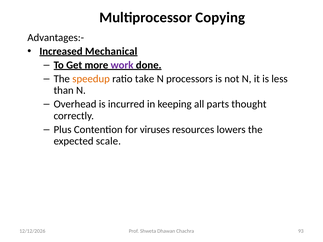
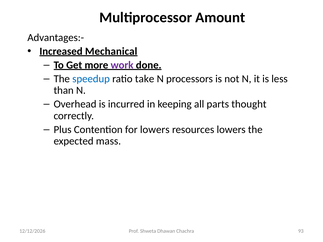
Copying: Copying -> Amount
speedup colour: orange -> blue
for viruses: viruses -> lowers
scale: scale -> mass
